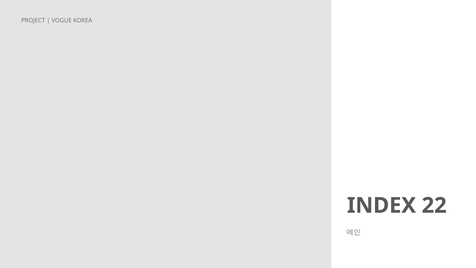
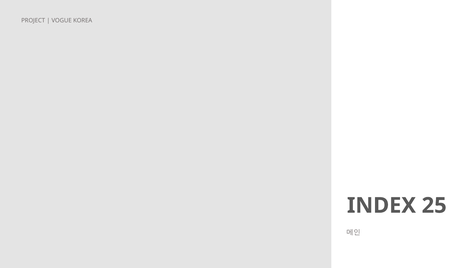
22: 22 -> 25
